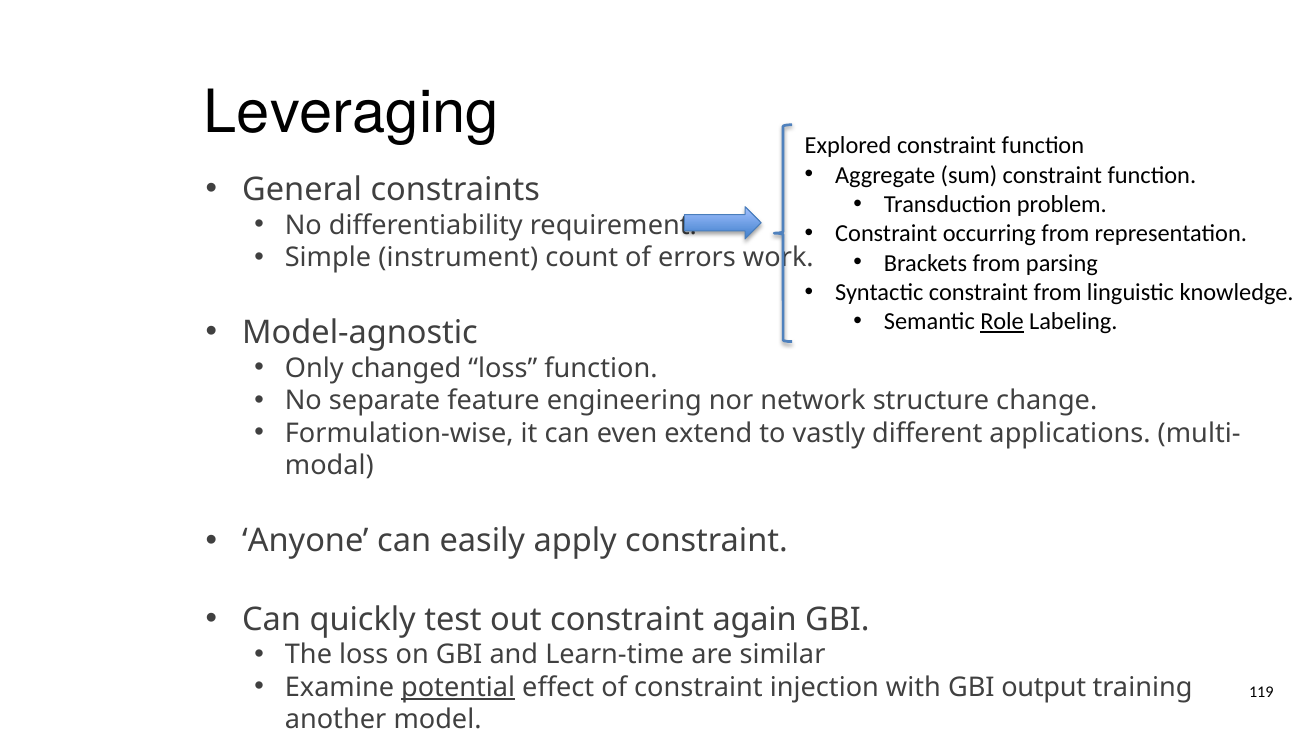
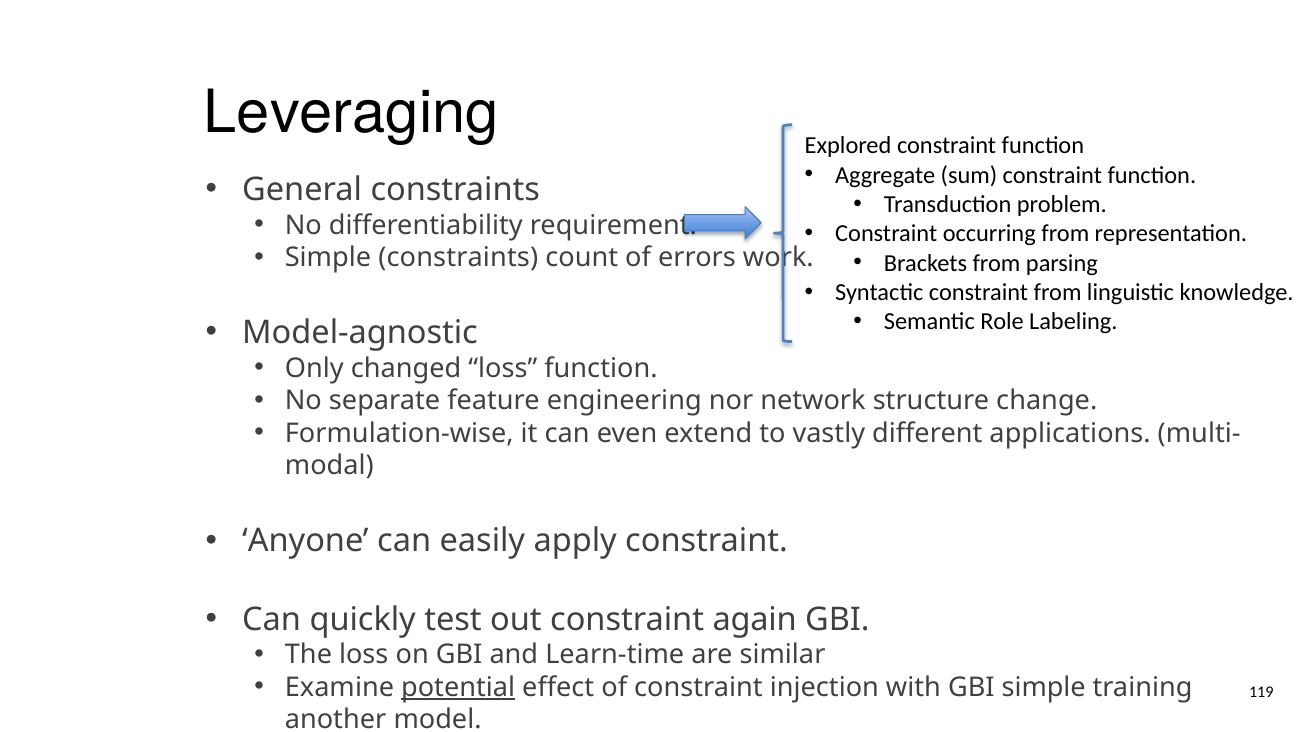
Simple instrument: instrument -> constraints
Role underline: present -> none
GBI output: output -> simple
